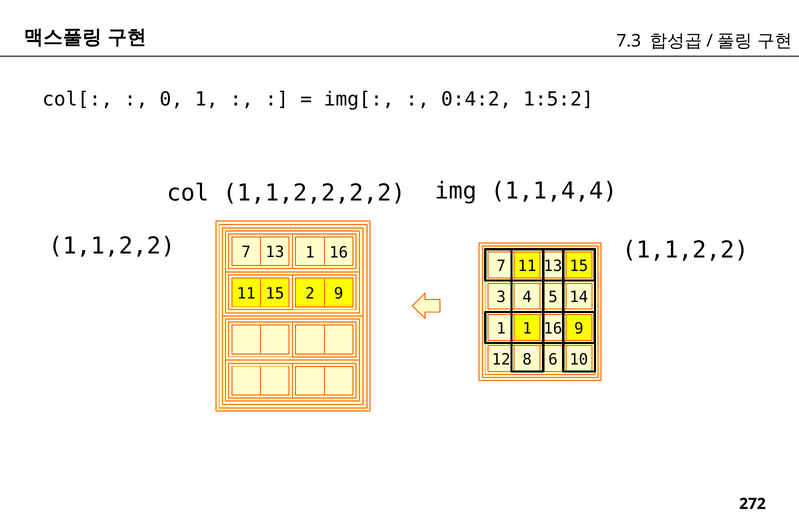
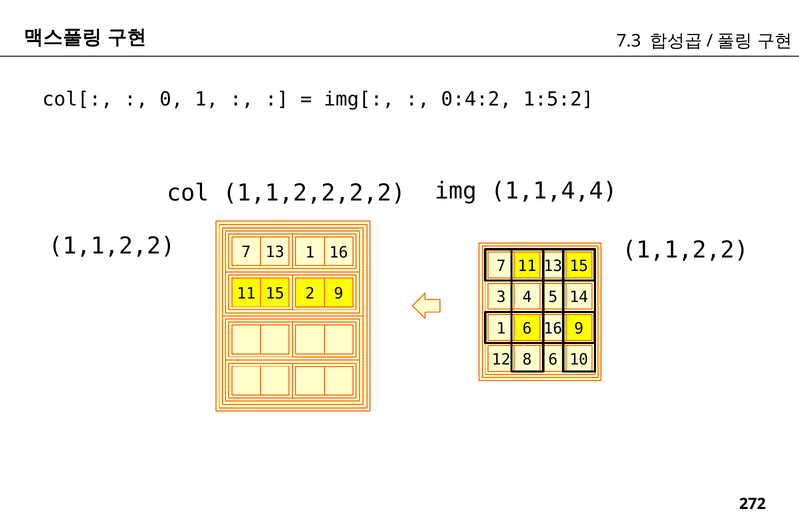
1 1: 1 -> 6
